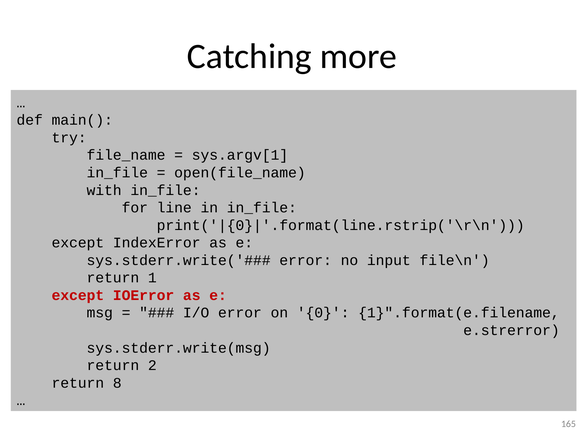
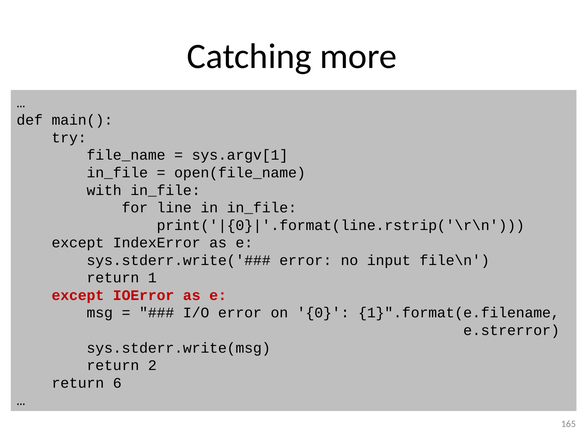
8: 8 -> 6
